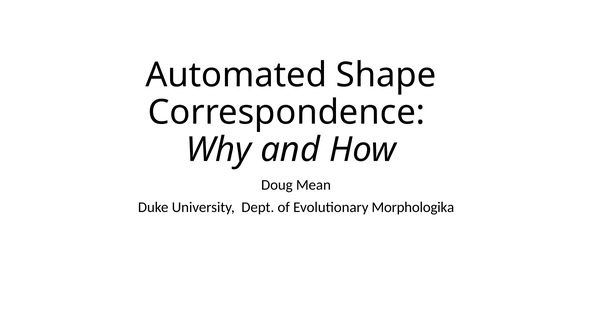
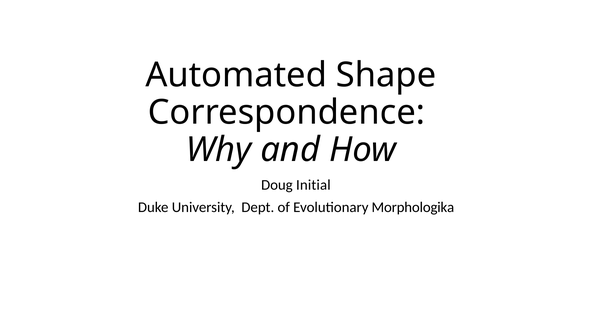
Mean: Mean -> Initial
